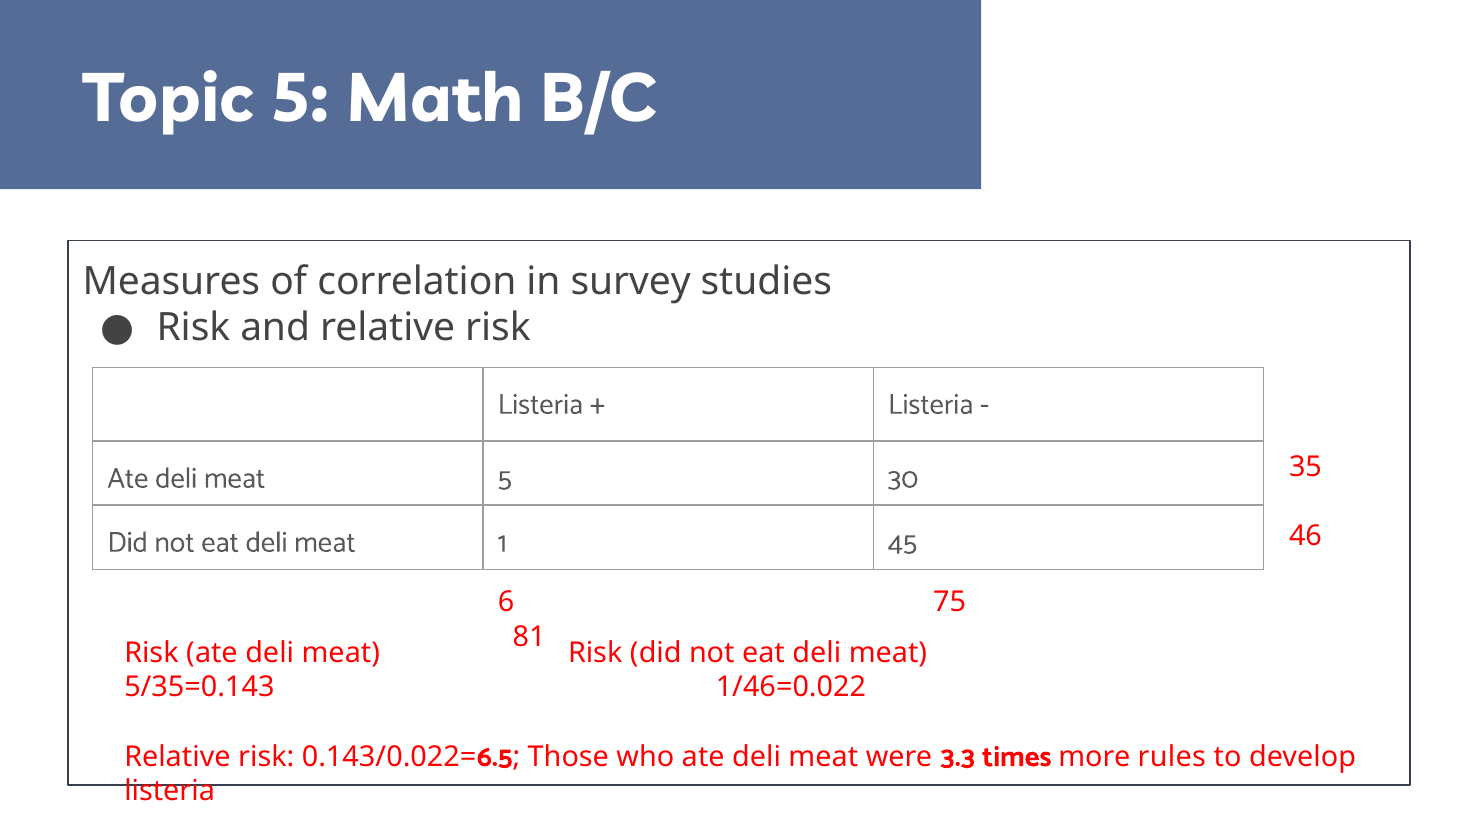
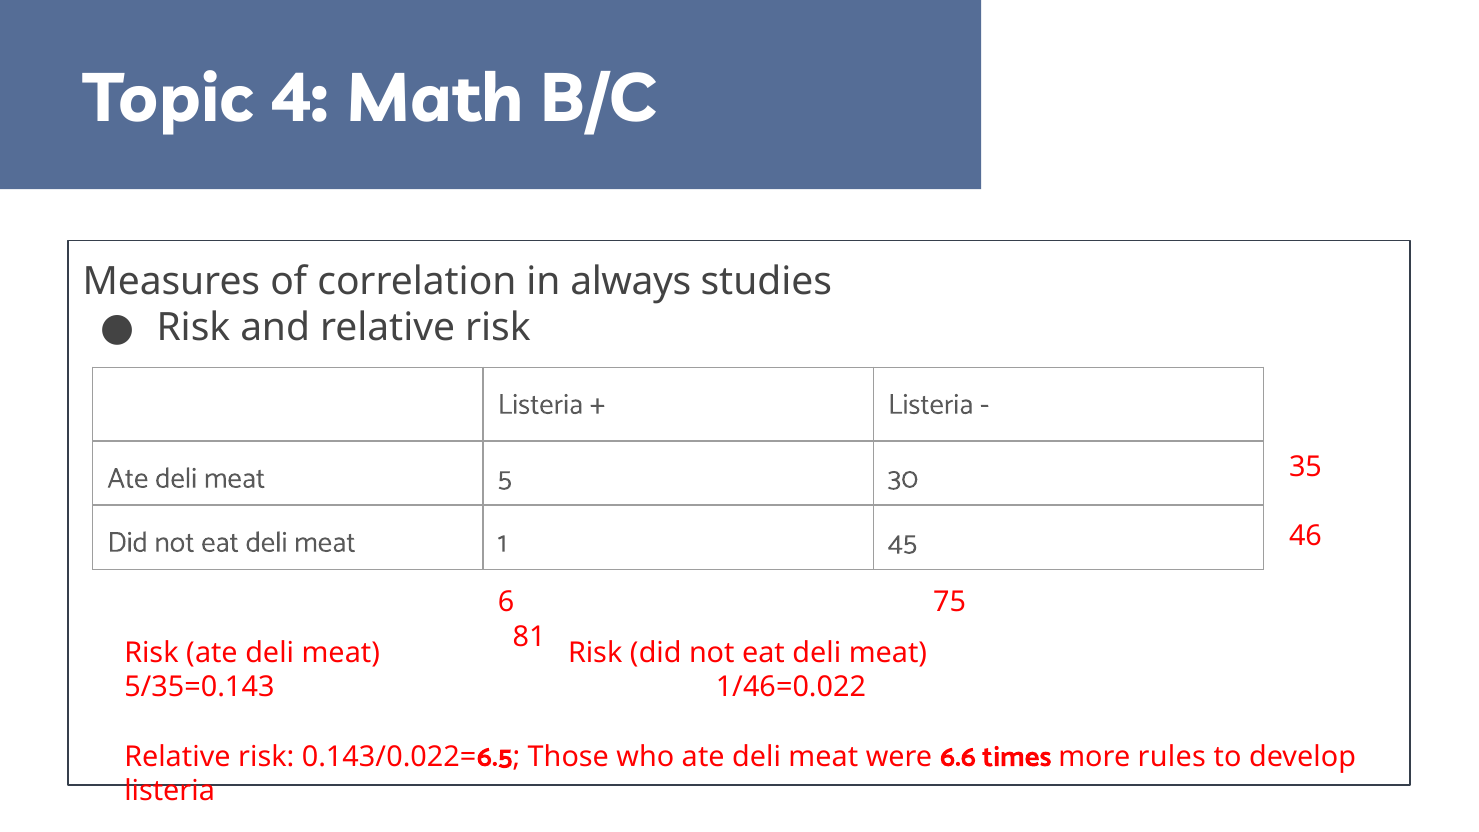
Topic 5: 5 -> 4
survey: survey -> always
3.3: 3.3 -> 6.6
